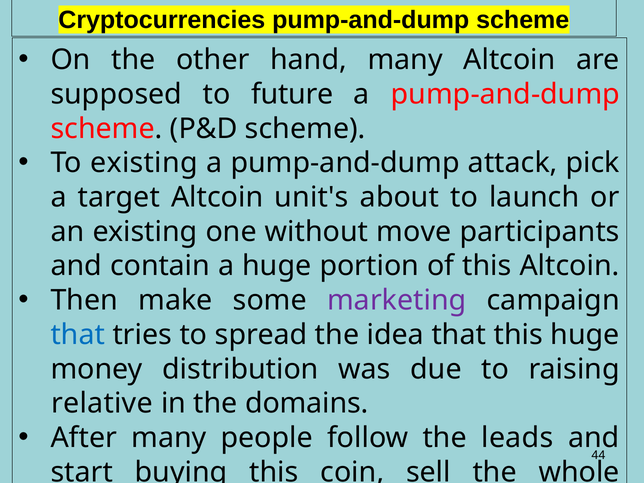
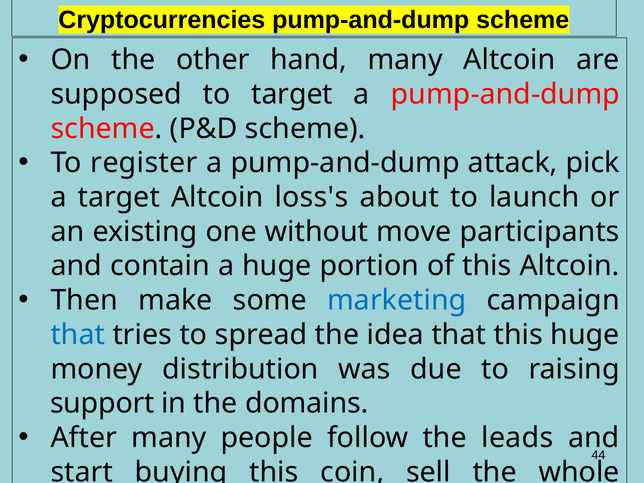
to future: future -> target
To existing: existing -> register
unit's: unit's -> loss's
marketing colour: purple -> blue
relative: relative -> support
